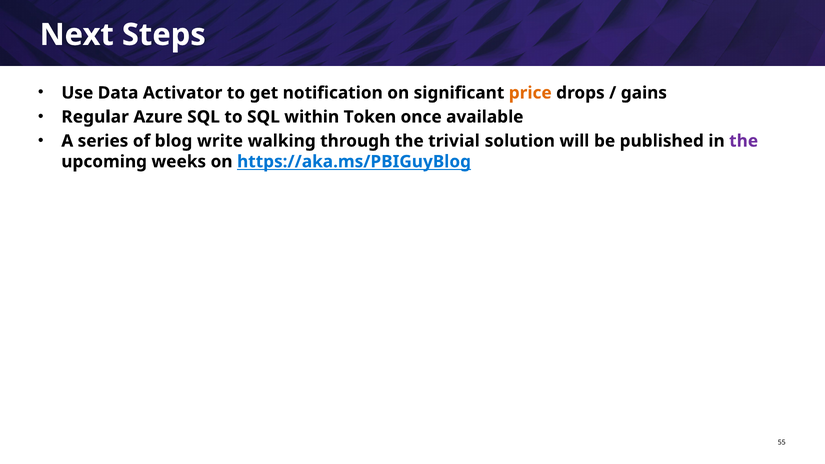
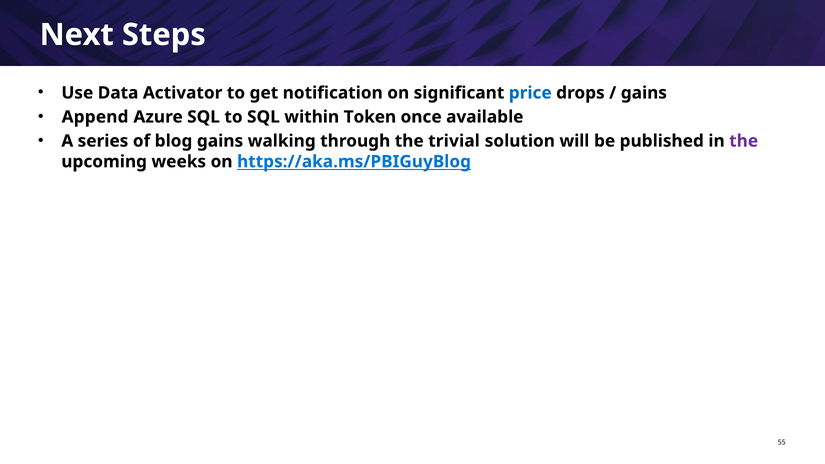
price colour: orange -> blue
Regular: Regular -> Append
blog write: write -> gains
